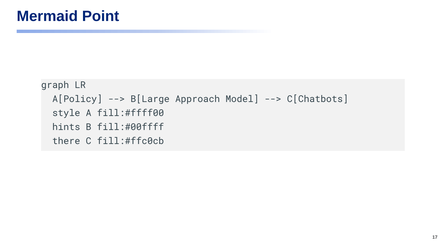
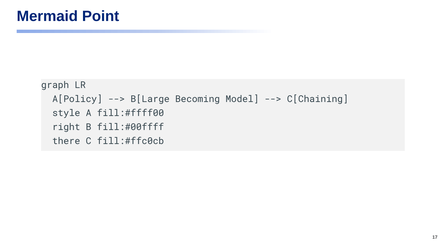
Approach: Approach -> Becoming
C[Chatbots: C[Chatbots -> C[Chaining
hints: hints -> right
